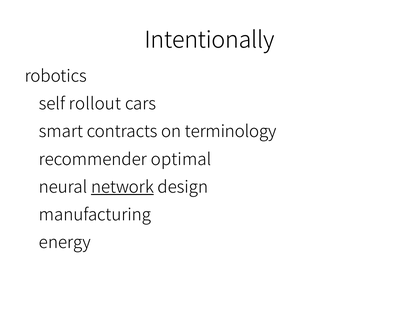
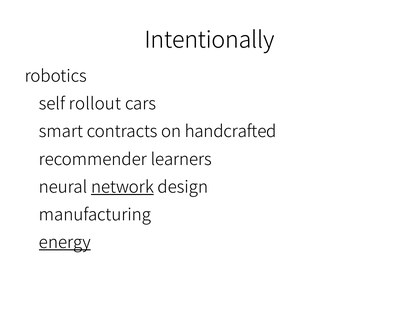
terminology: terminology -> handcrafted
optimal: optimal -> learners
energy underline: none -> present
